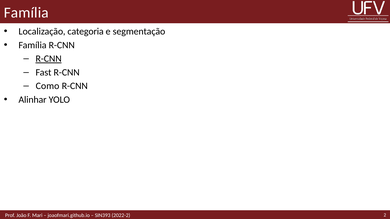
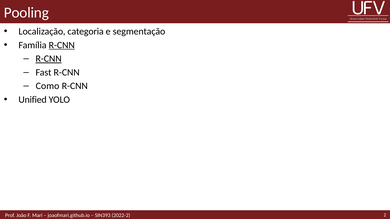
Família at (26, 13): Família -> Pooling
R-CNN at (62, 45) underline: none -> present
Alinhar: Alinhar -> Unified
